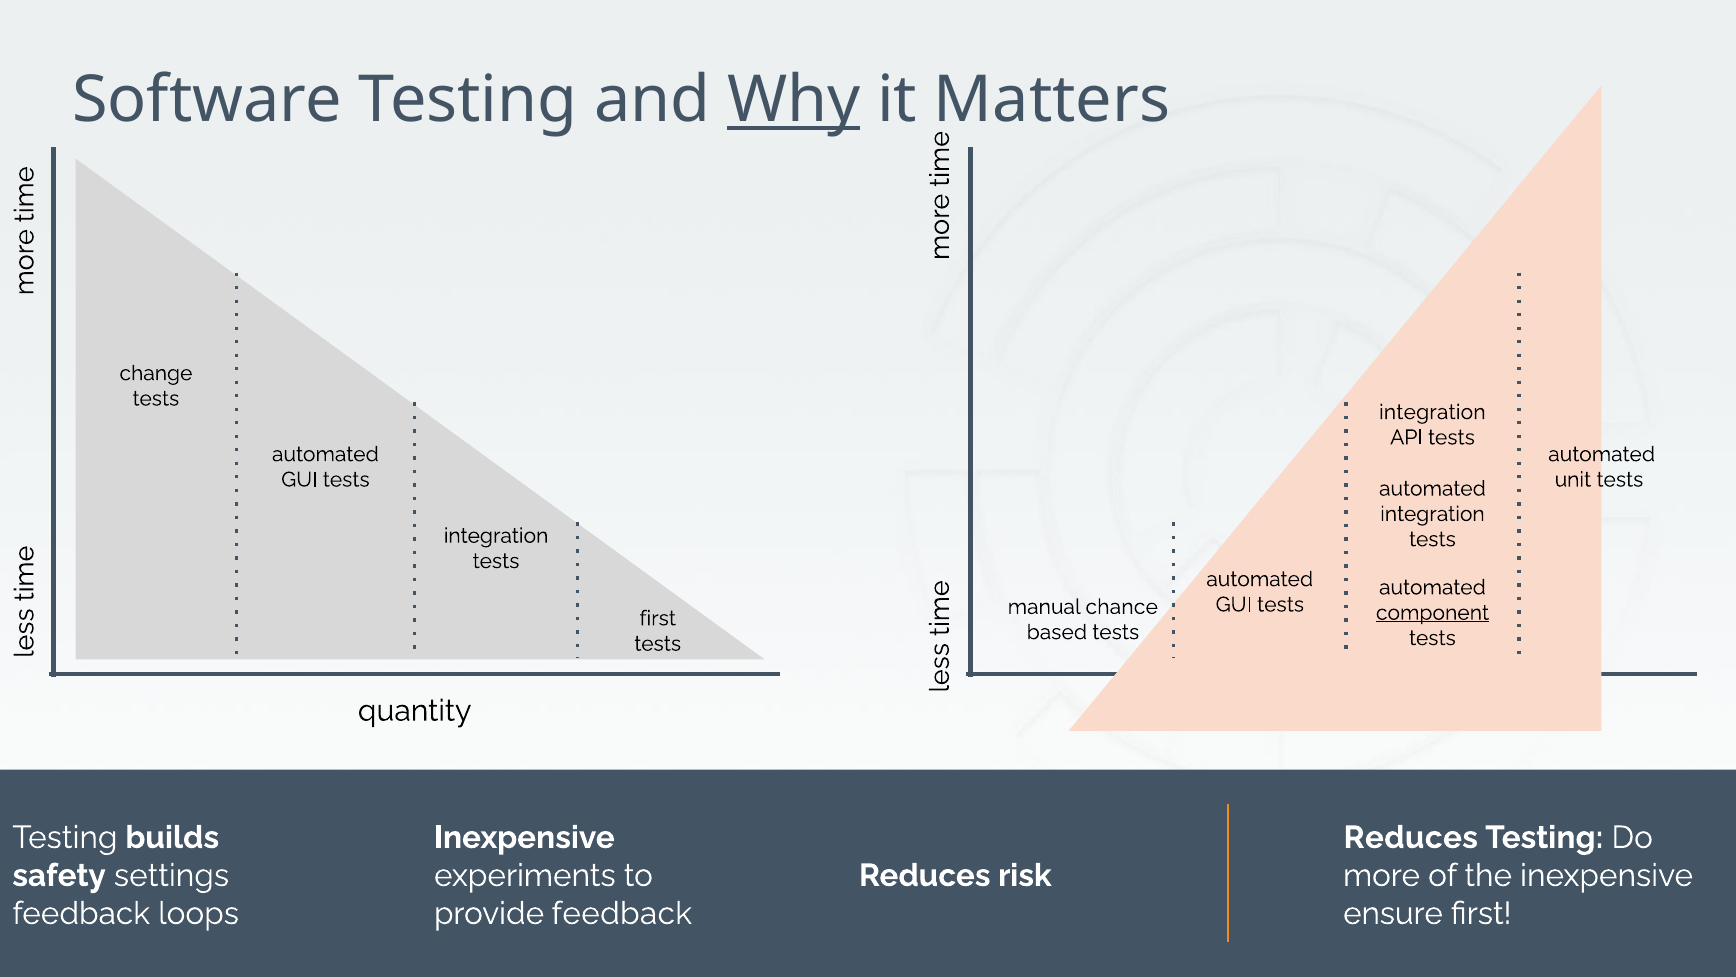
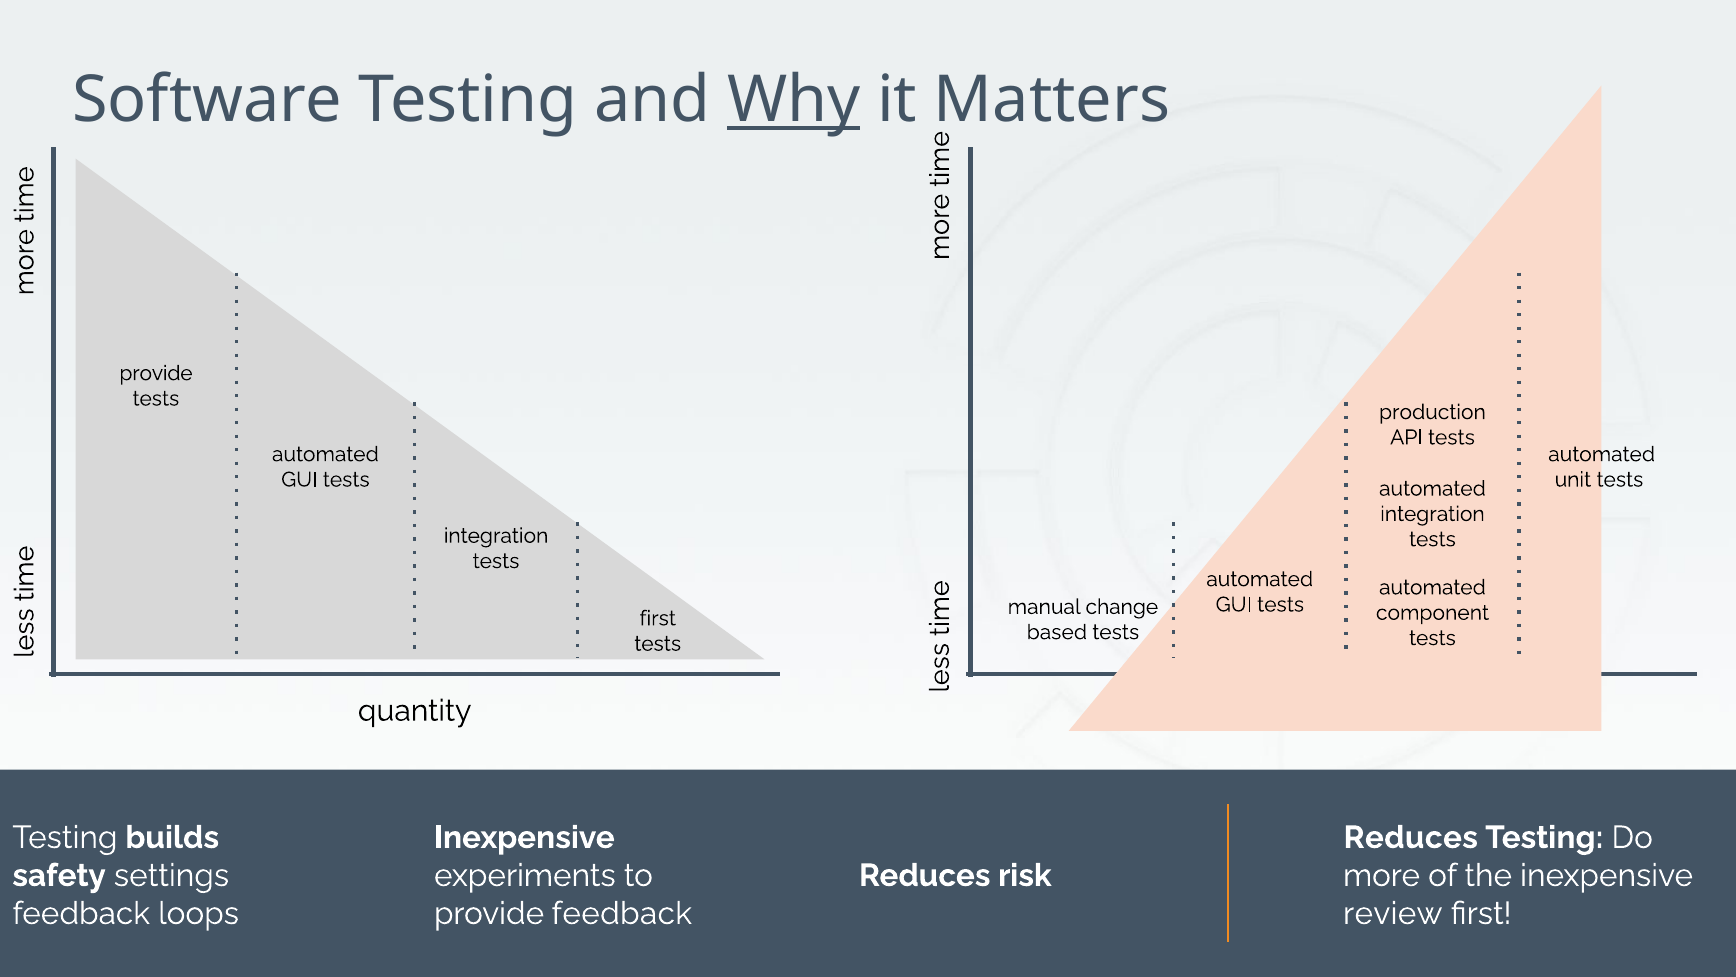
change at (156, 373): change -> provide
integration at (1432, 412): integration -> production
chance: chance -> change
component underline: present -> none
ensure: ensure -> review
